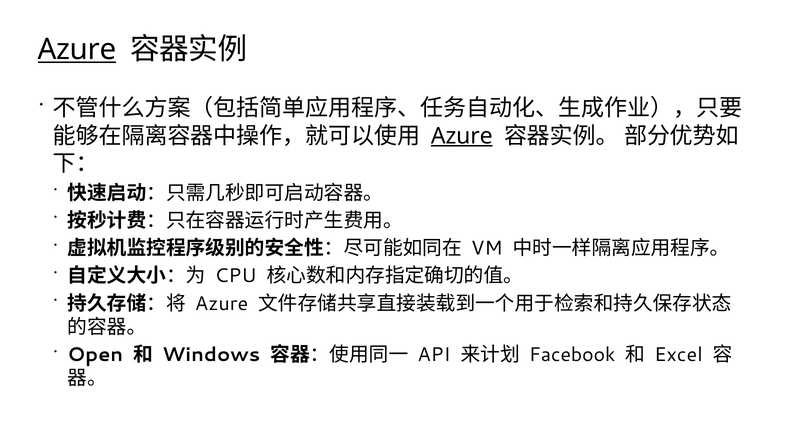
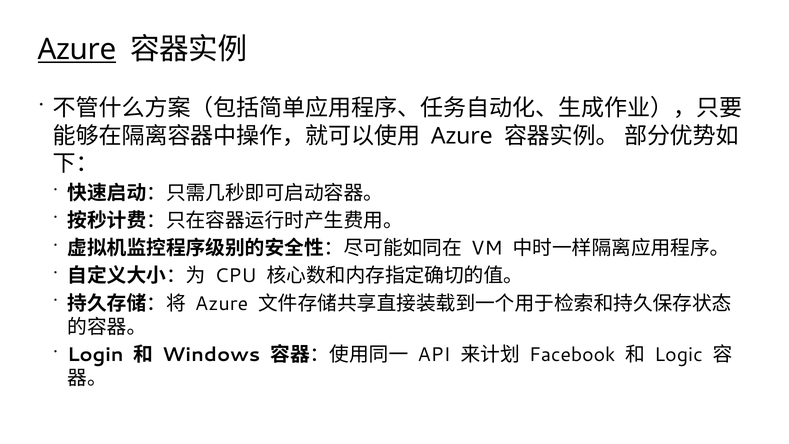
Azure at (462, 136) underline: present -> none
Open: Open -> Login
Excel: Excel -> Logic
